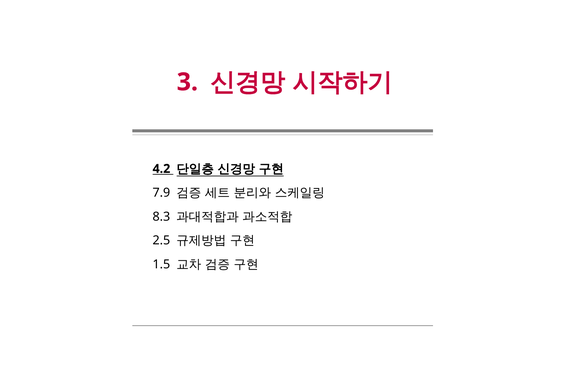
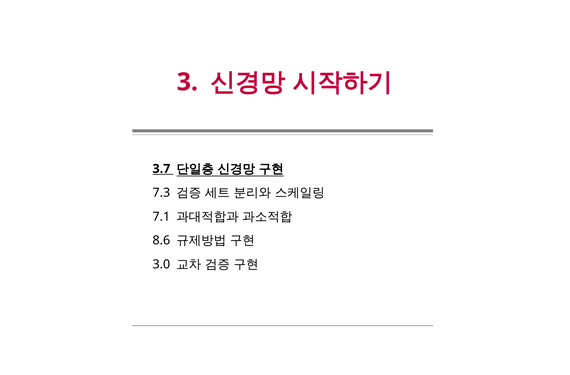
4.2: 4.2 -> 3.7
7.9: 7.9 -> 7.3
8.3: 8.3 -> 7.1
2.5: 2.5 -> 8.6
1.5: 1.5 -> 3.0
